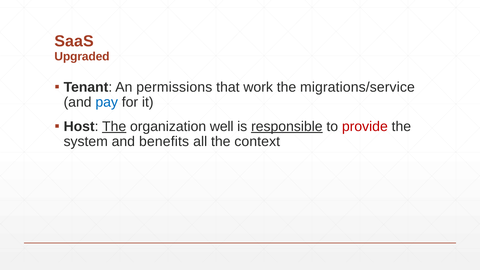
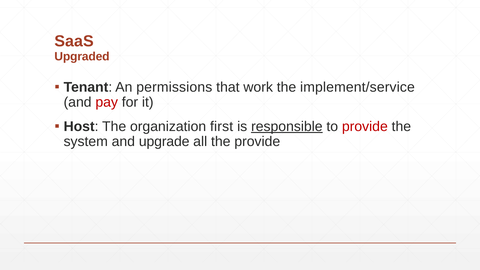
migrations/service: migrations/service -> implement/service
pay colour: blue -> red
The at (114, 126) underline: present -> none
well: well -> first
benefits: benefits -> upgrade
the context: context -> provide
